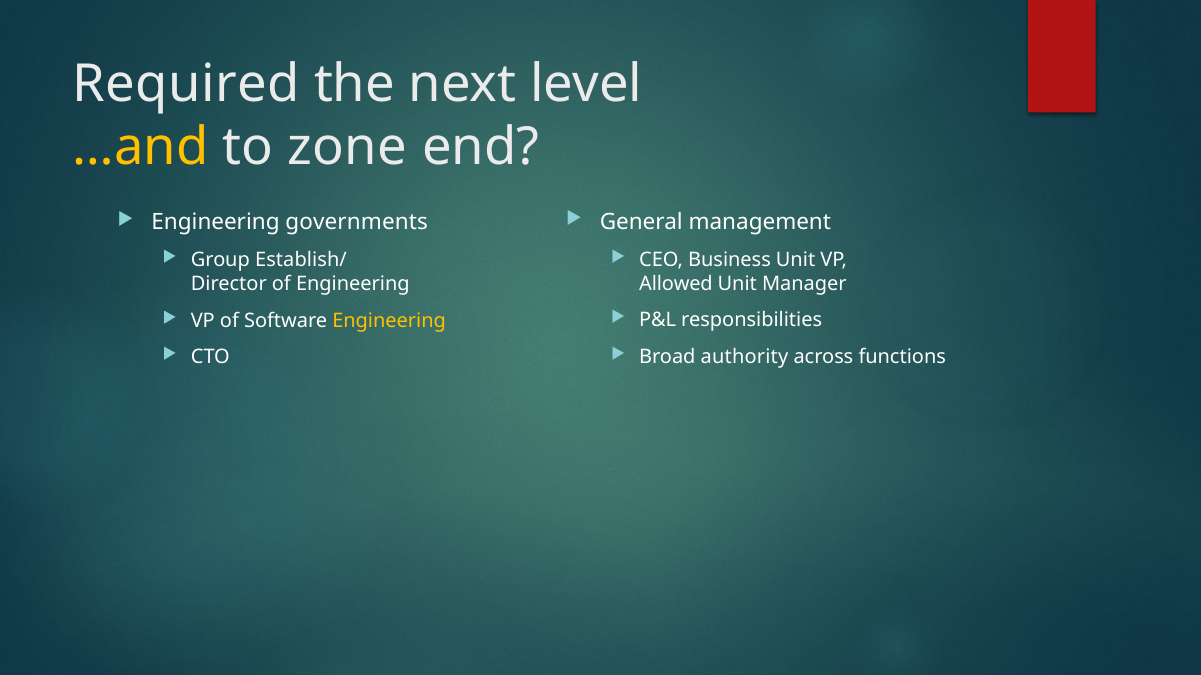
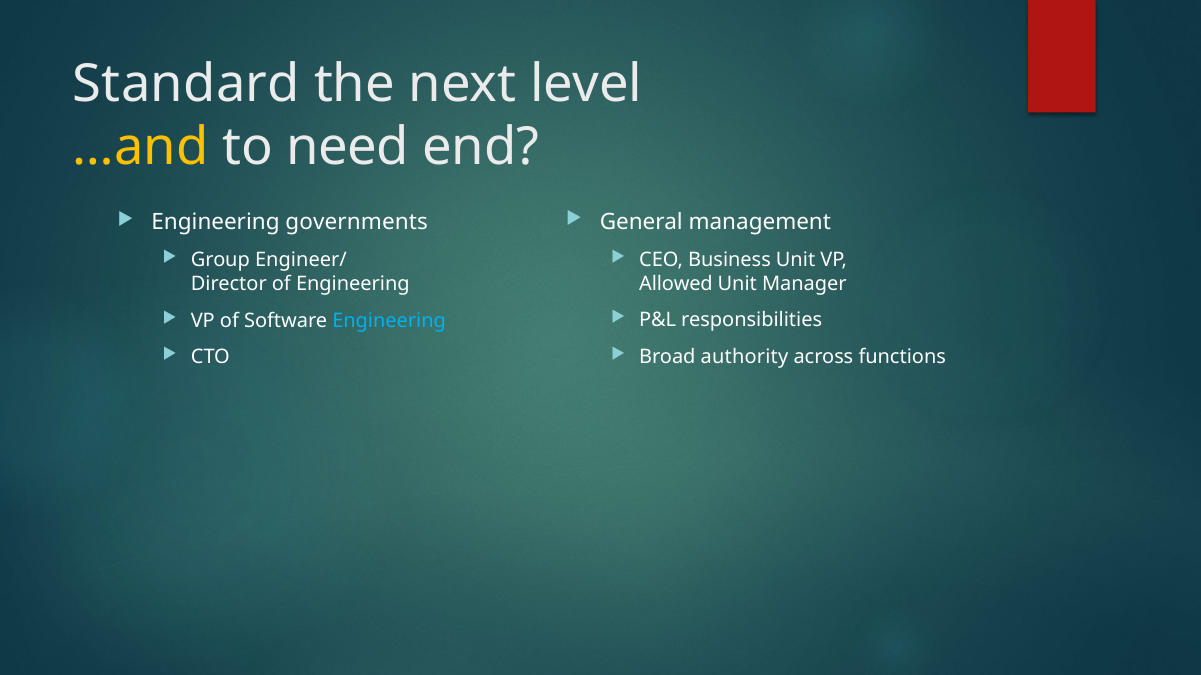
Required: Required -> Standard
zone: zone -> need
Establish/: Establish/ -> Engineer/
Engineering at (389, 321) colour: yellow -> light blue
